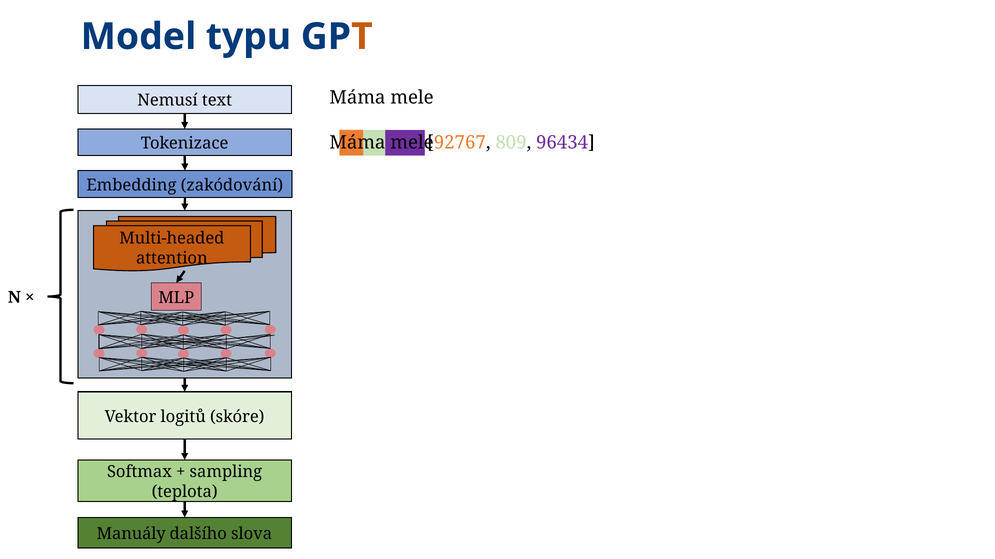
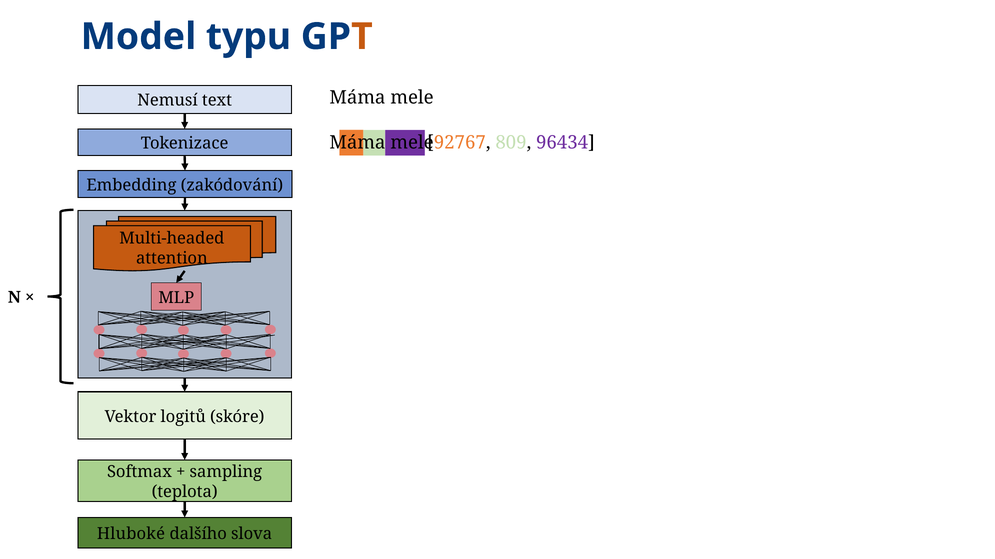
Manuály: Manuály -> Hluboké
